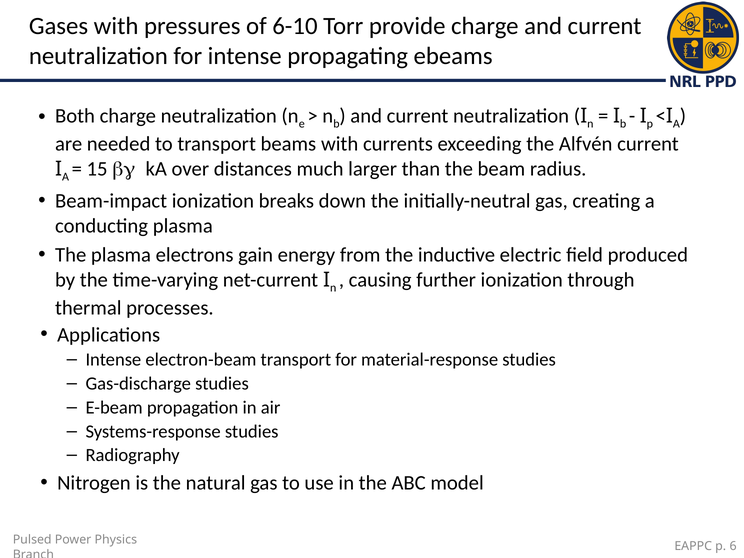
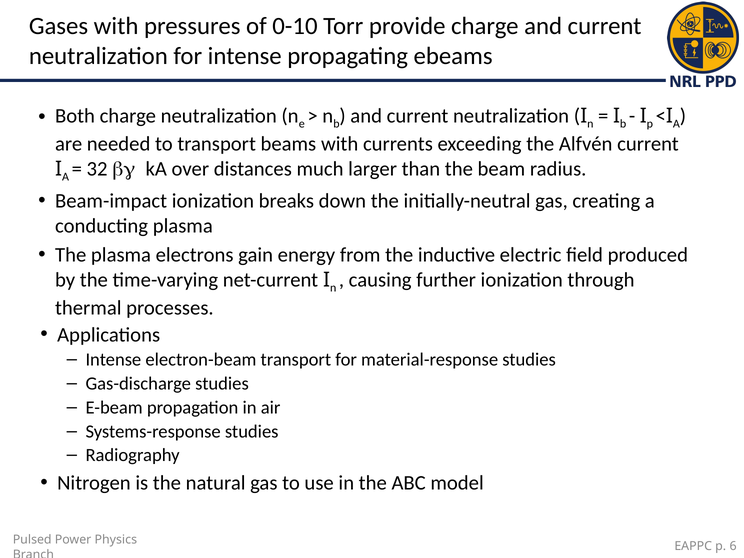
6-10: 6-10 -> 0-10
15: 15 -> 32
